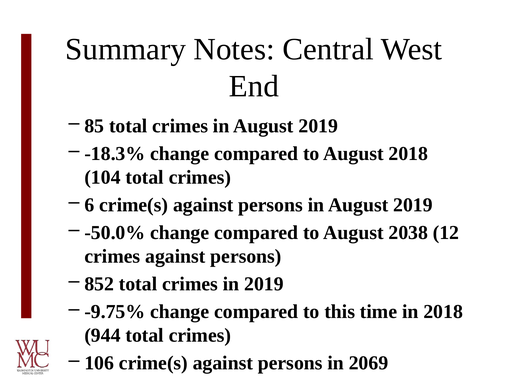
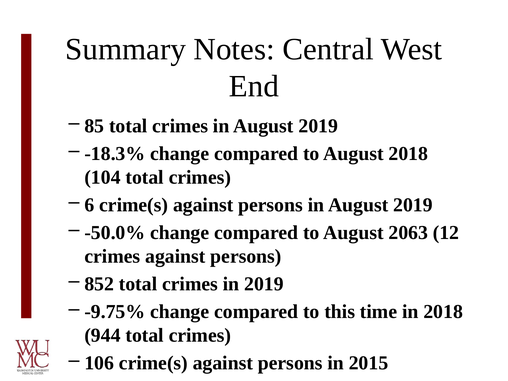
2038: 2038 -> 2063
2069: 2069 -> 2015
